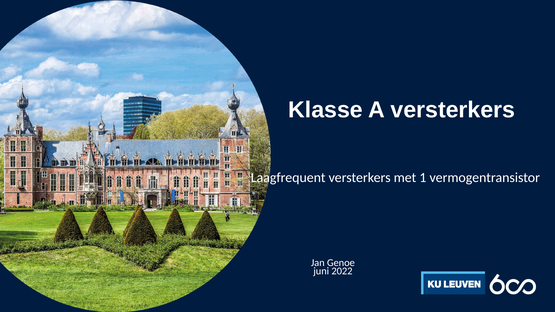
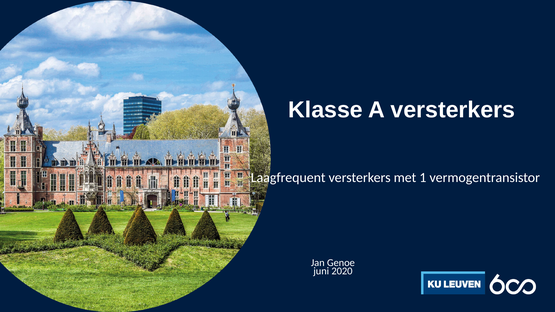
2022: 2022 -> 2020
